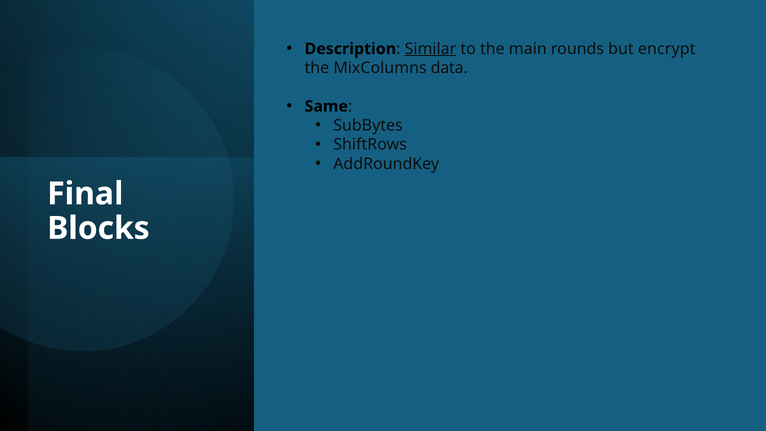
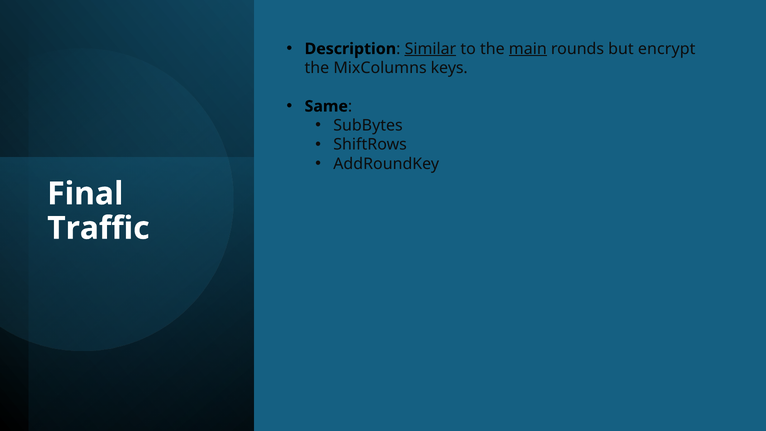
main underline: none -> present
data: data -> keys
Blocks: Blocks -> Traffic
